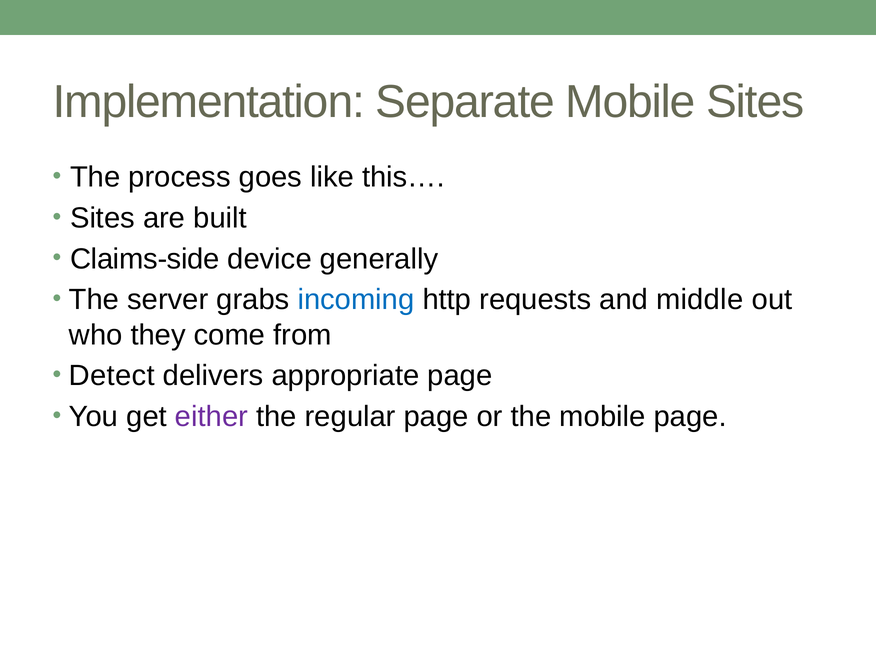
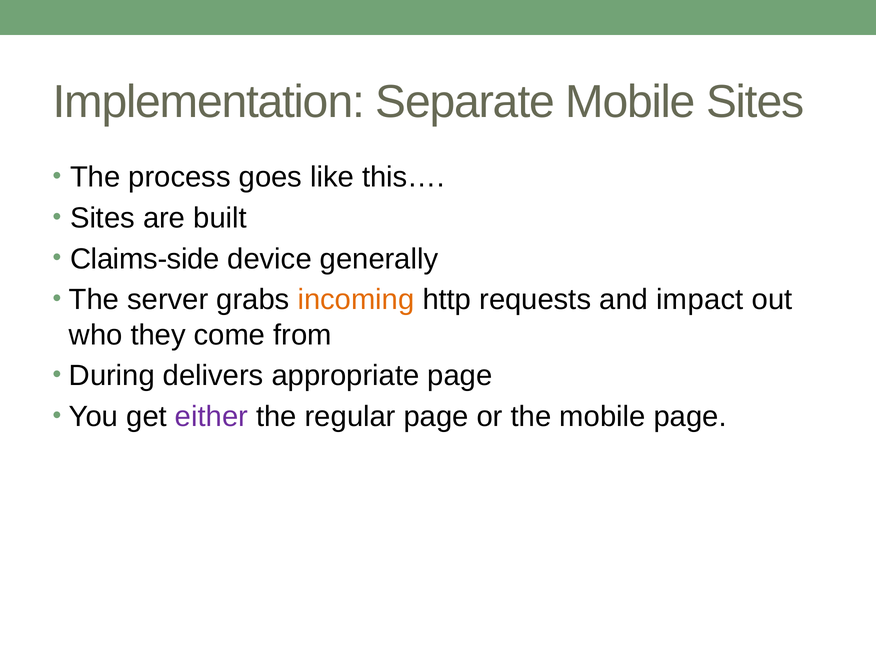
incoming colour: blue -> orange
middle: middle -> impact
Detect: Detect -> During
